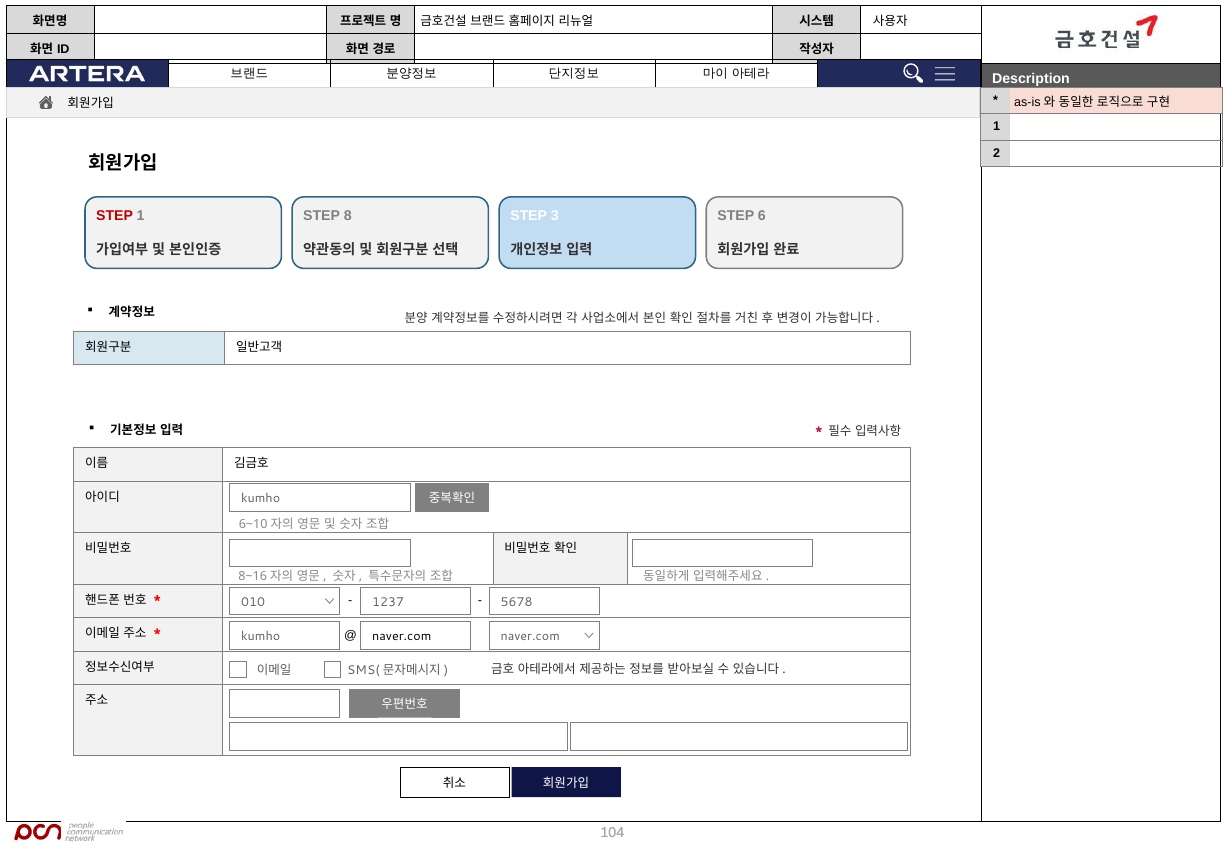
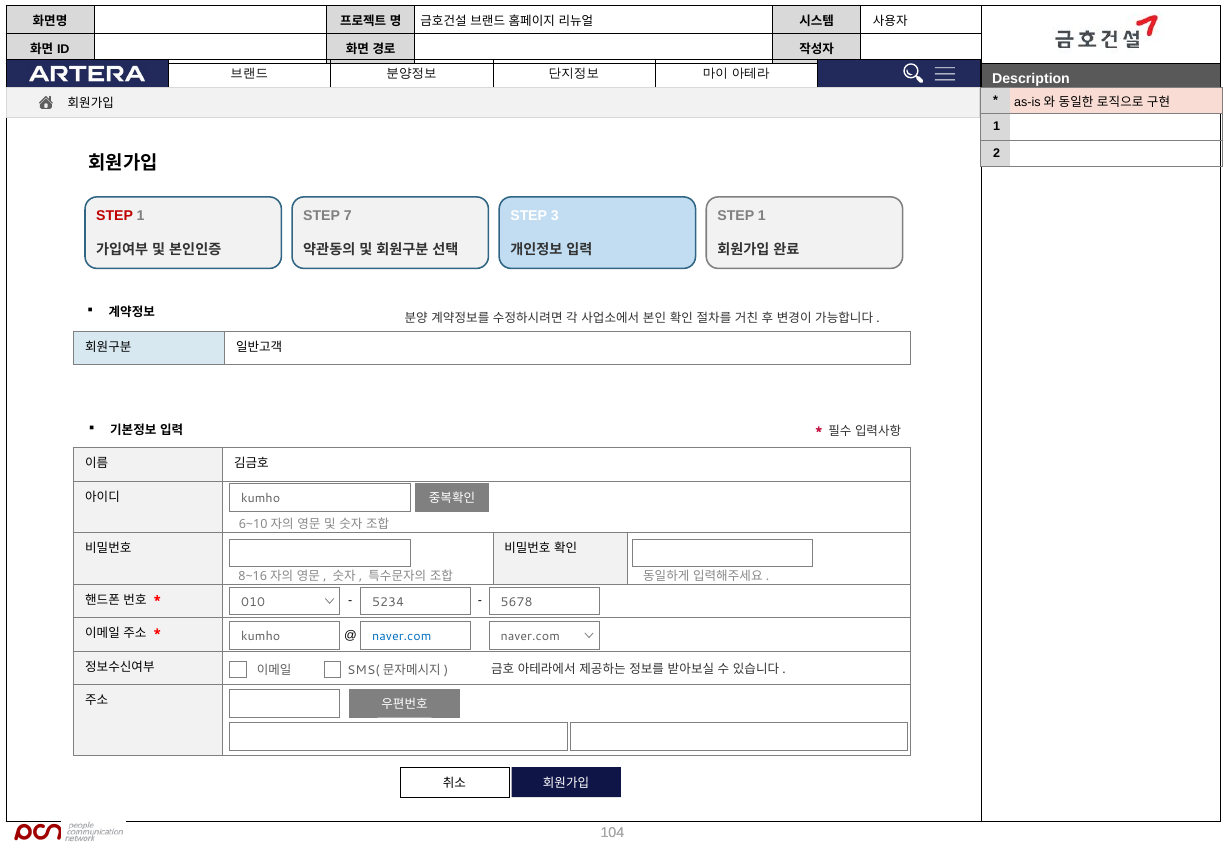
8: 8 -> 7
6 at (762, 216): 6 -> 1
1237: 1237 -> 5234
naver.com at (402, 636) colour: black -> blue
